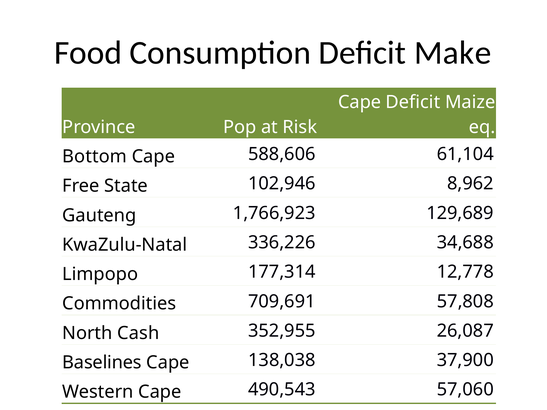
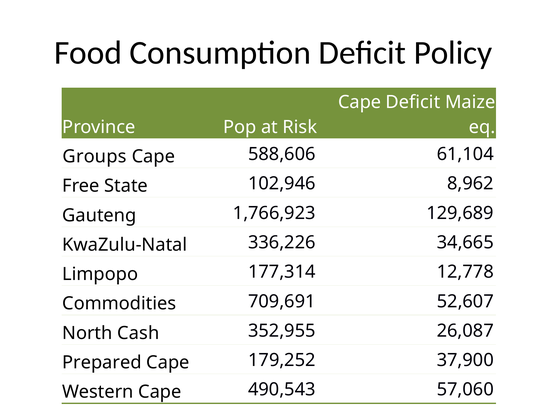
Make: Make -> Policy
Bottom: Bottom -> Groups
34,688: 34,688 -> 34,665
57,808: 57,808 -> 52,607
Baselines: Baselines -> Prepared
138,038: 138,038 -> 179,252
